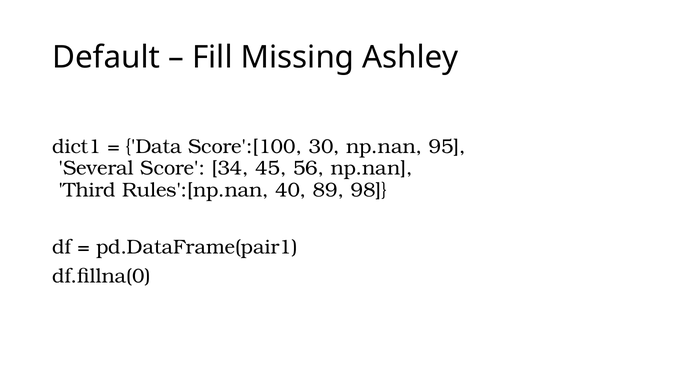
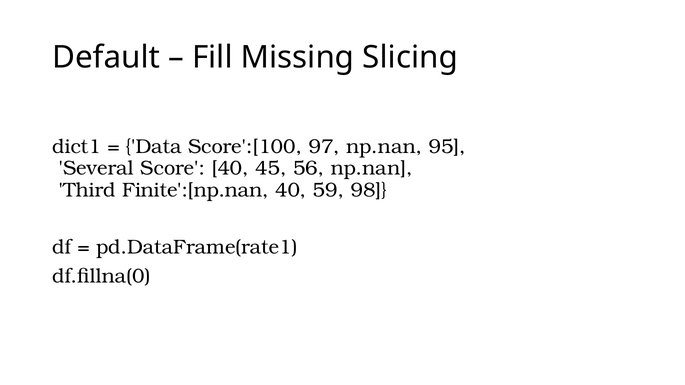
Ashley: Ashley -> Slicing
30: 30 -> 97
Score 34: 34 -> 40
Rules':[np.nan: Rules':[np.nan -> Finite':[np.nan
89: 89 -> 59
pd.DataFrame(pair1: pd.DataFrame(pair1 -> pd.DataFrame(rate1
